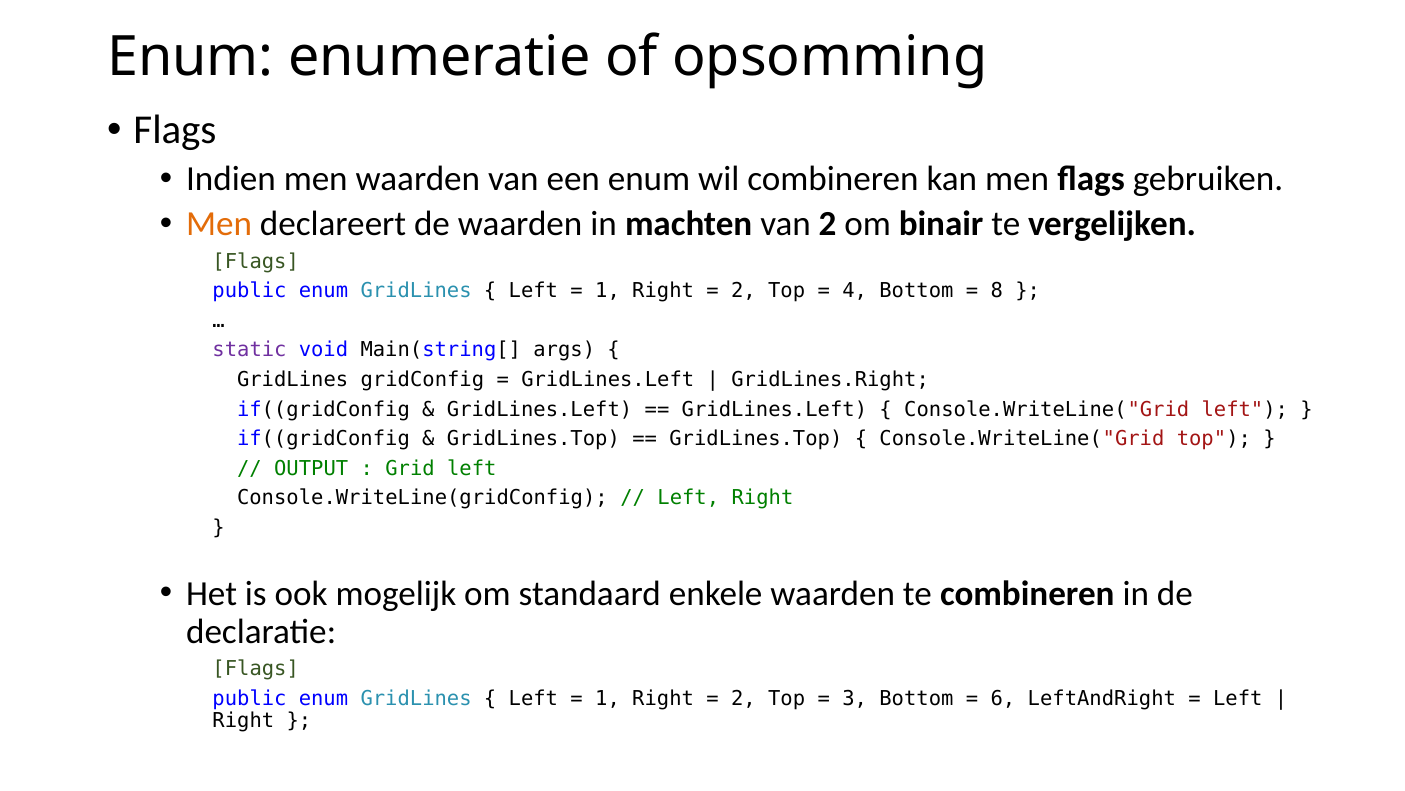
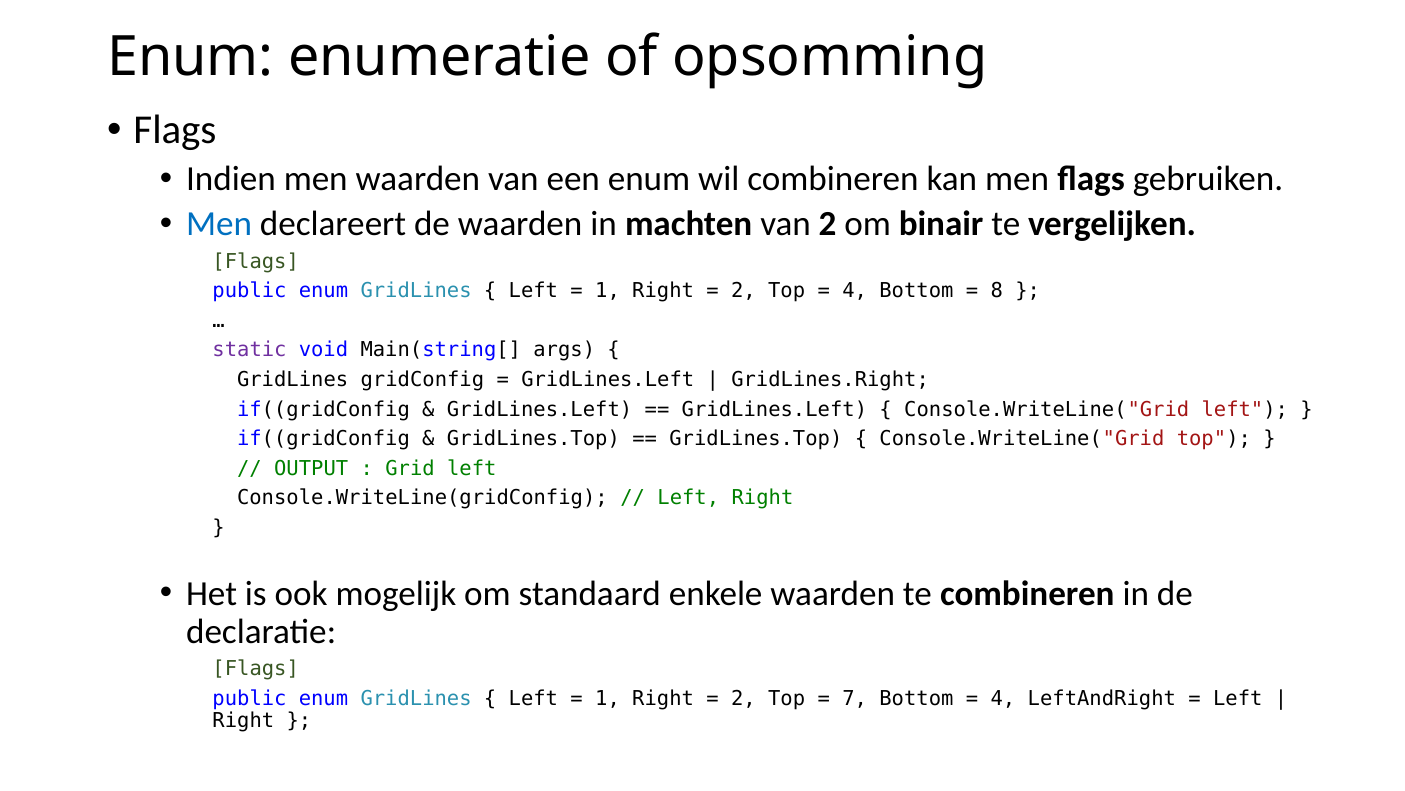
Men at (219, 224) colour: orange -> blue
3: 3 -> 7
6 at (1003, 698): 6 -> 4
